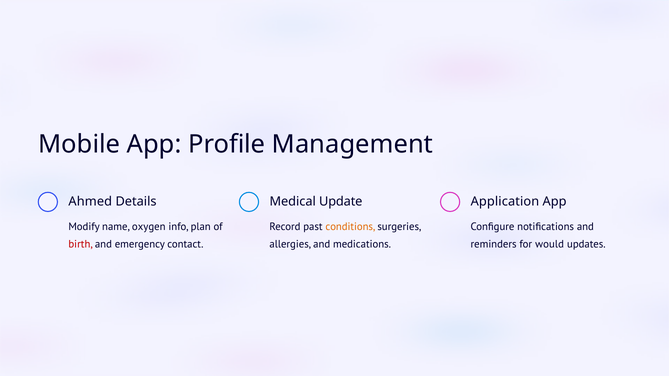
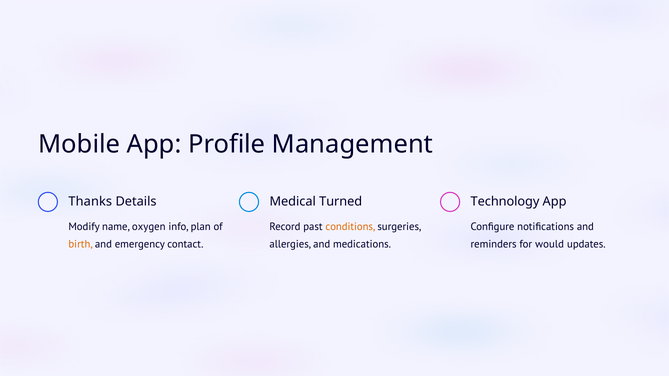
Ahmed: Ahmed -> Thanks
Update: Update -> Turned
Application: Application -> Technology
birth colour: red -> orange
